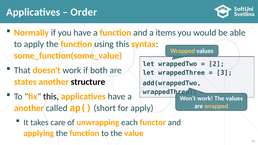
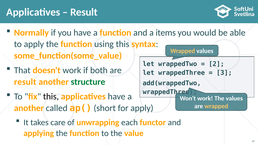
Order at (84, 12): Order -> Result
states at (25, 82): states -> result
structure colour: black -> green
